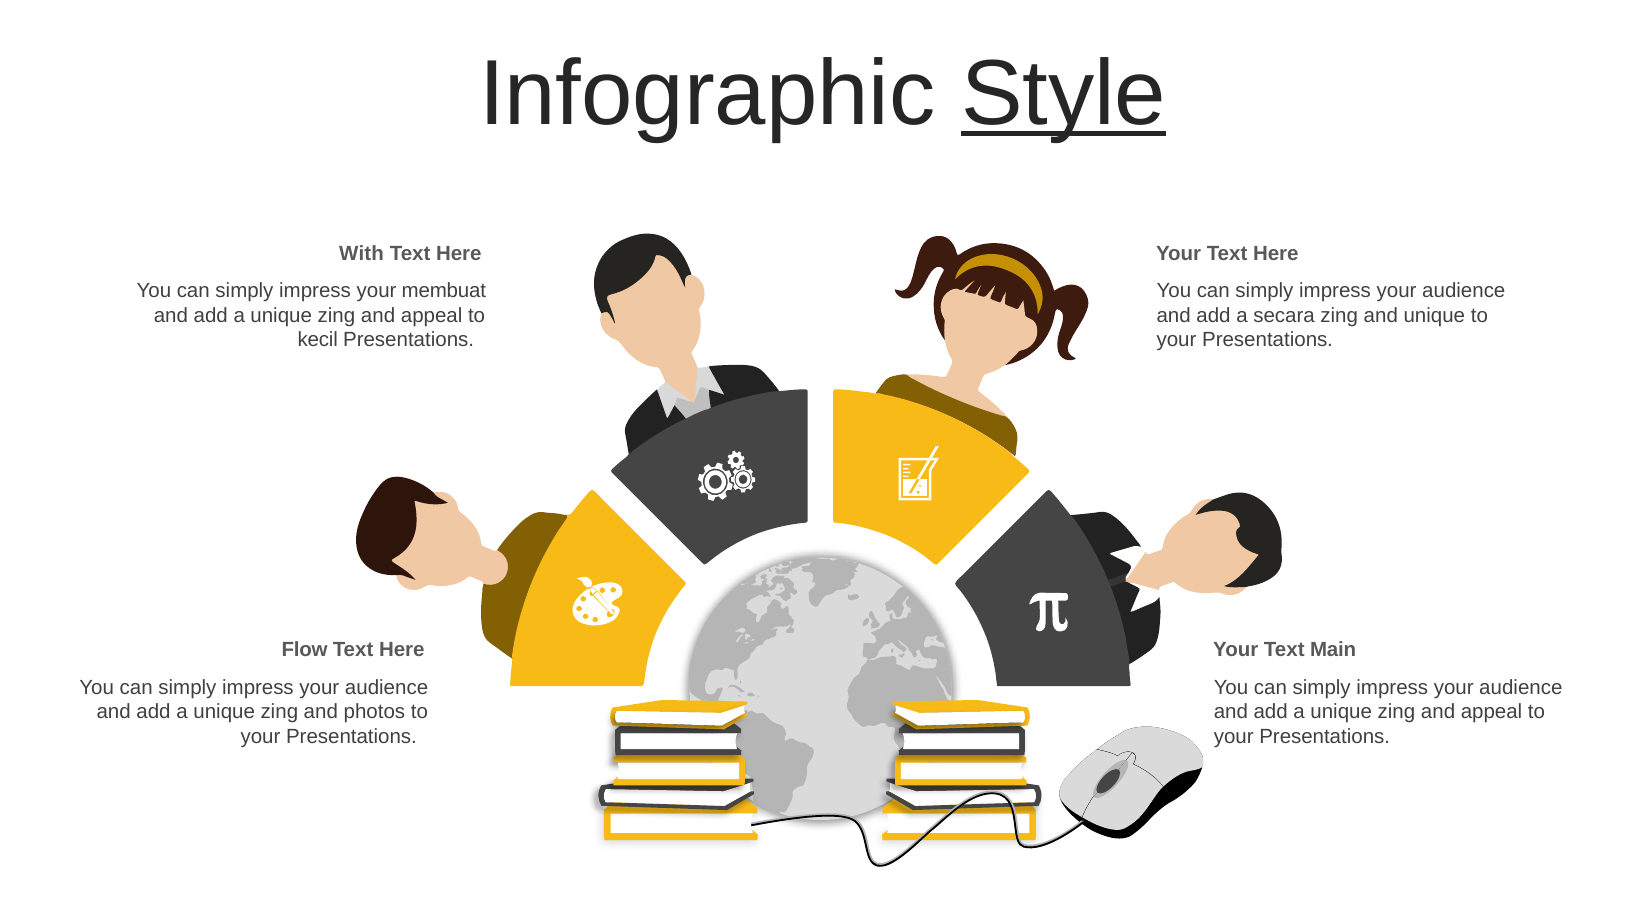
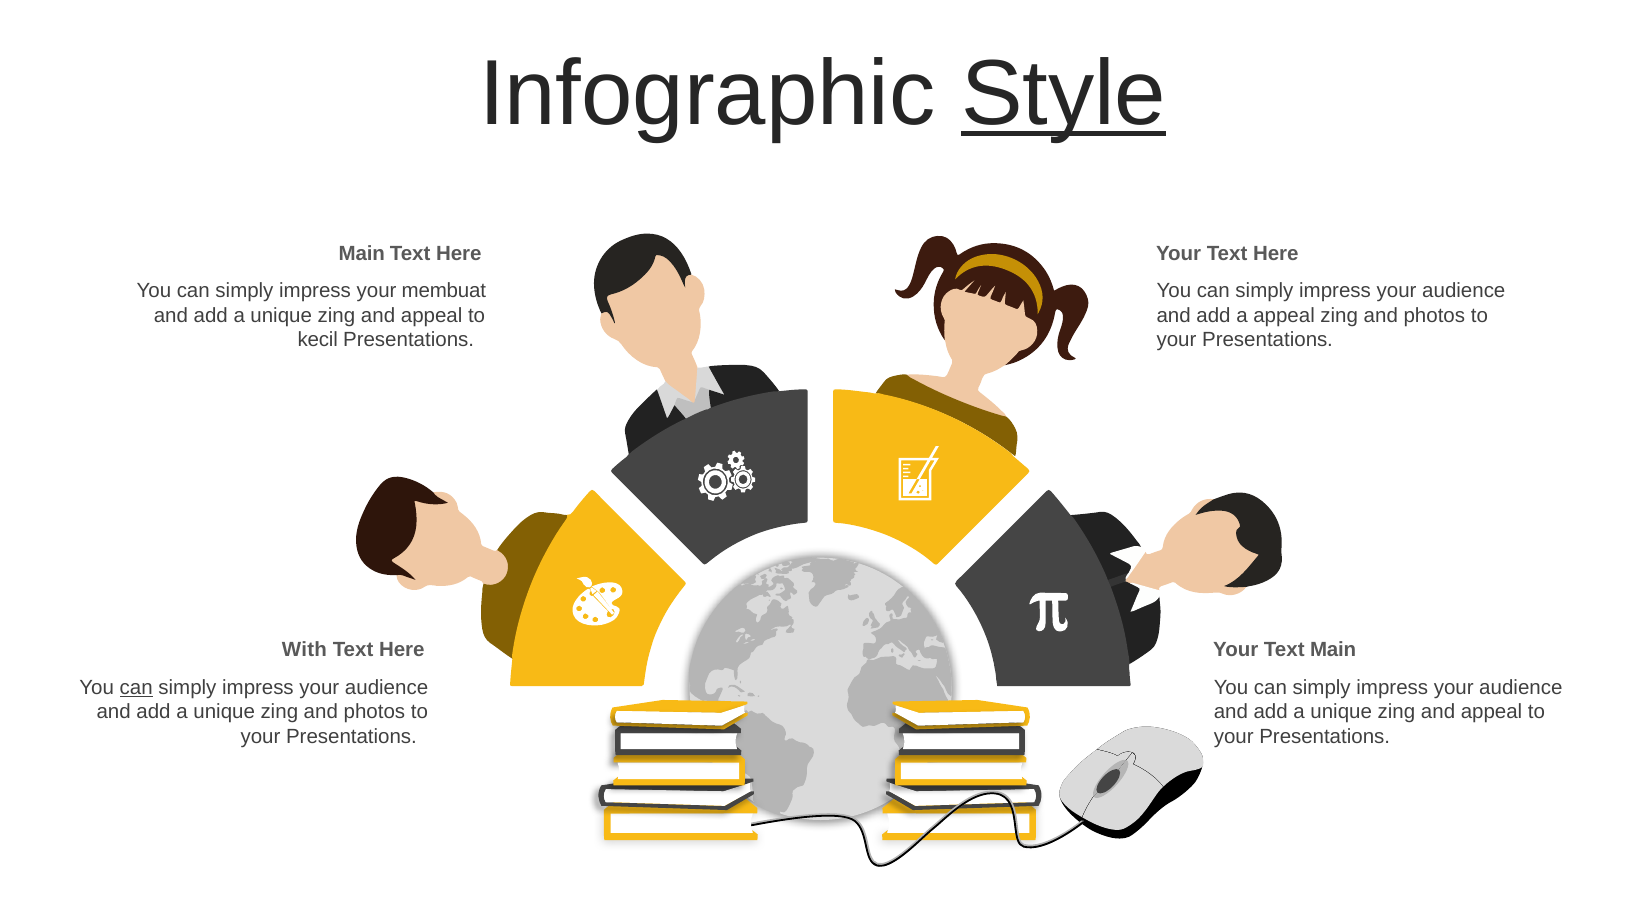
With at (362, 253): With -> Main
a secara: secara -> appeal
unique at (1434, 315): unique -> photos
Flow: Flow -> With
can at (136, 687) underline: none -> present
